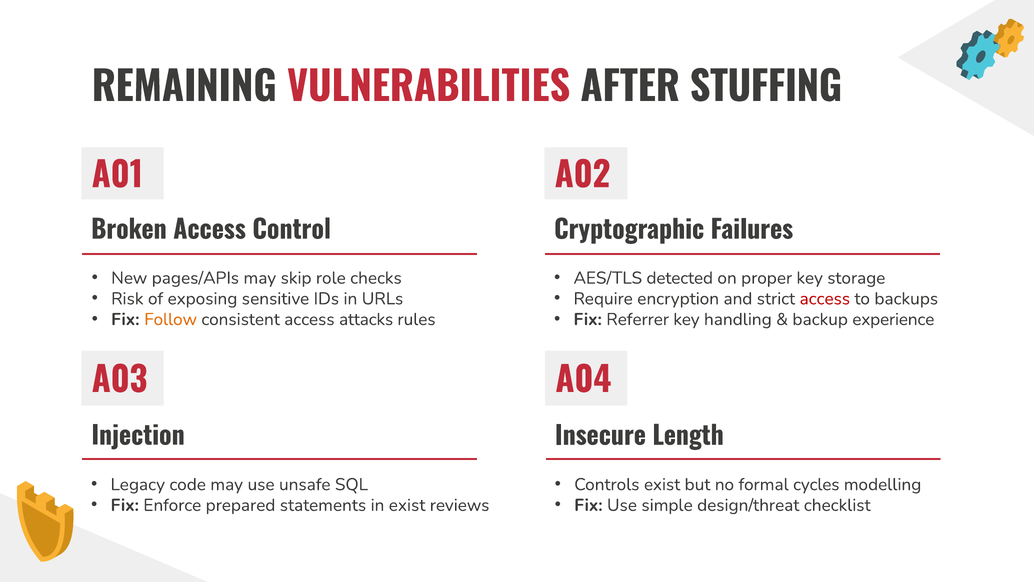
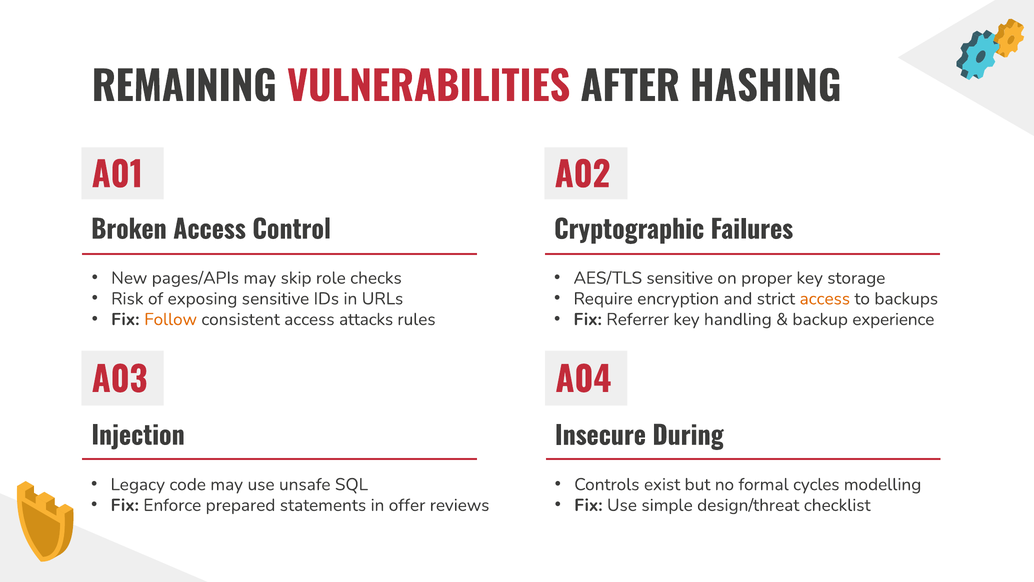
STUFFING: STUFFING -> HASHING
AES/TLS detected: detected -> sensitive
access at (825, 298) colour: red -> orange
Length: Length -> During
in exist: exist -> offer
